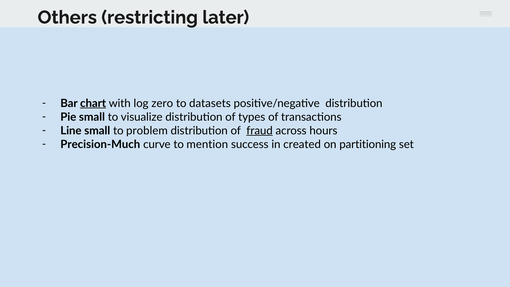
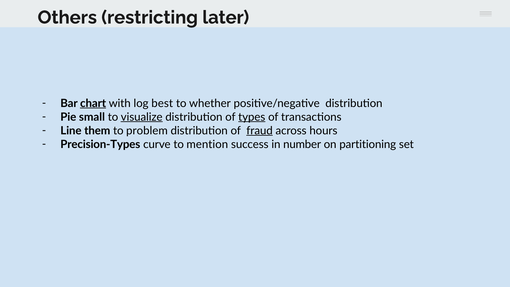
zero: zero -> best
datasets: datasets -> whether
visualize underline: none -> present
types underline: none -> present
Line small: small -> them
Precision-Much: Precision-Much -> Precision-Types
created: created -> number
